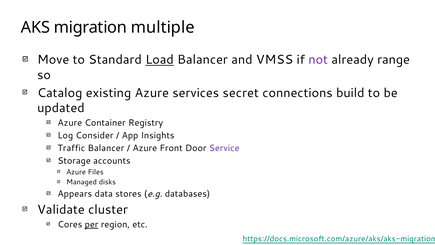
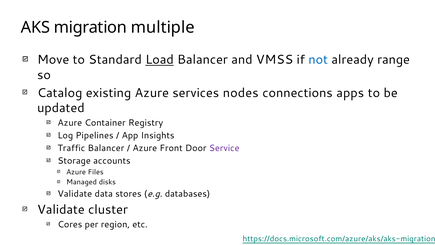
not colour: purple -> blue
secret: secret -> nodes
build: build -> apps
Consider: Consider -> Pipelines
Appears at (75, 194): Appears -> Validate
per underline: present -> none
